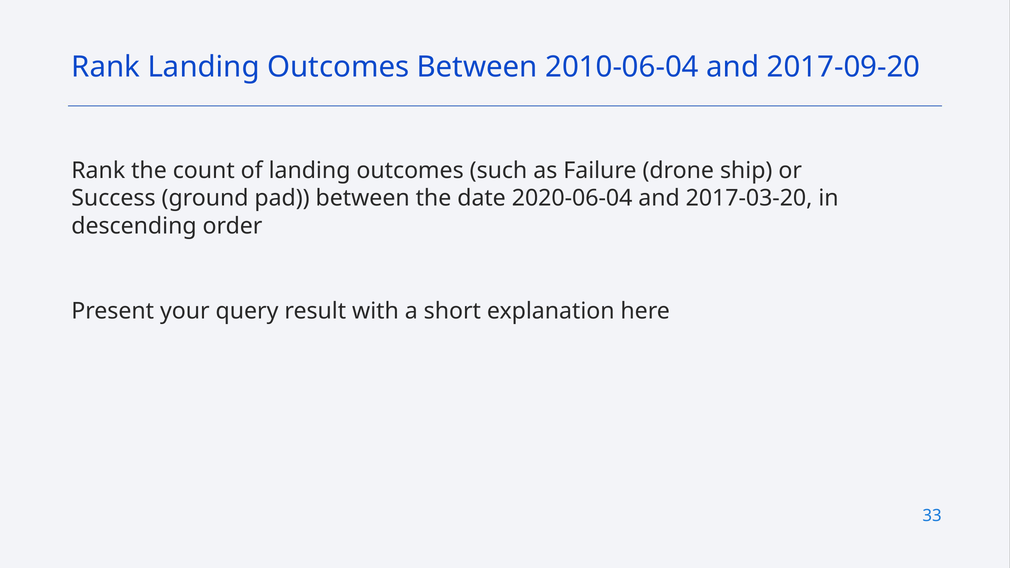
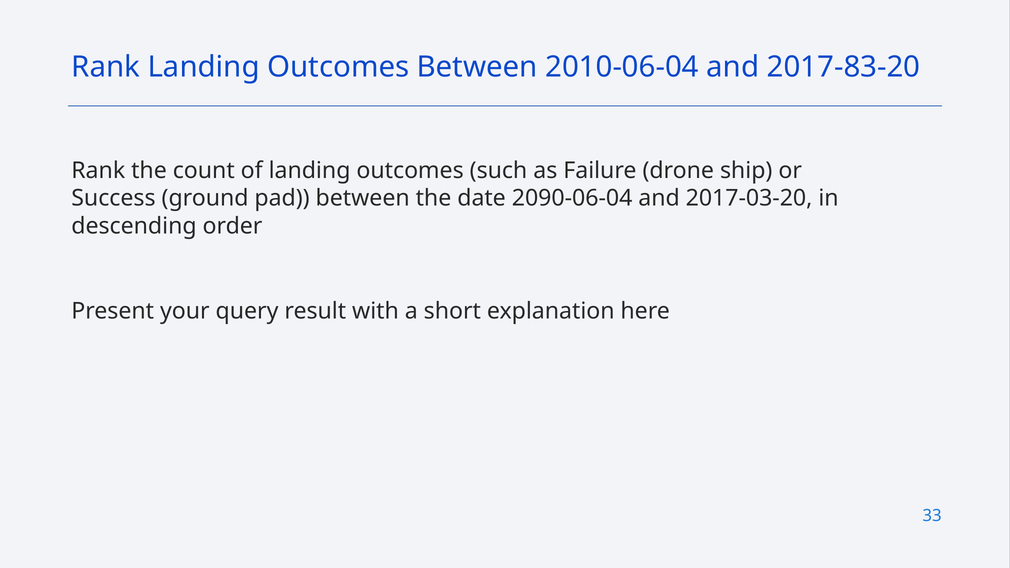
2017-09-20: 2017-09-20 -> 2017-83-20
2020-06-04: 2020-06-04 -> 2090-06-04
